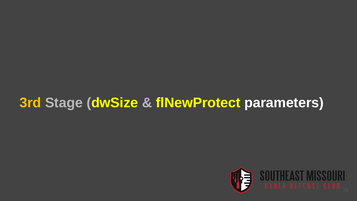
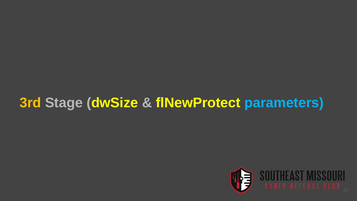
parameters colour: white -> light blue
